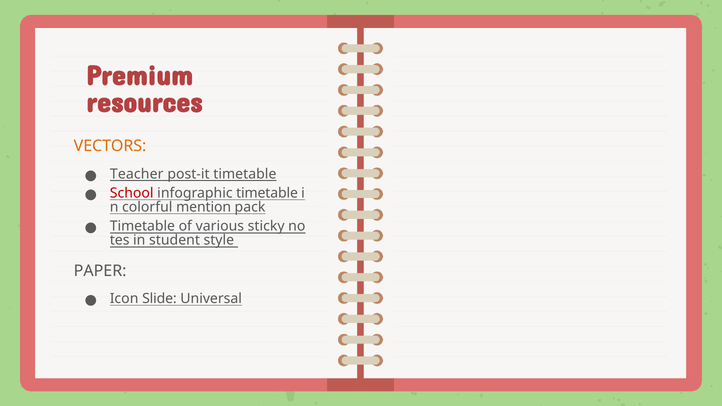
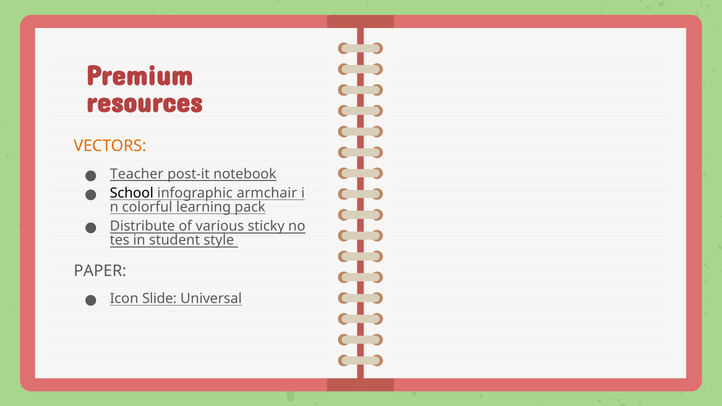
post-it timetable: timetable -> notebook
School colour: red -> black
infographic timetable: timetable -> armchair
mention: mention -> learning
Timetable at (142, 226): Timetable -> Distribute
